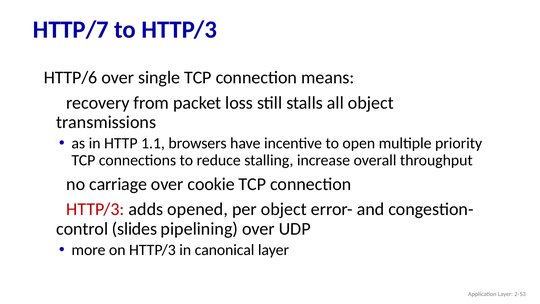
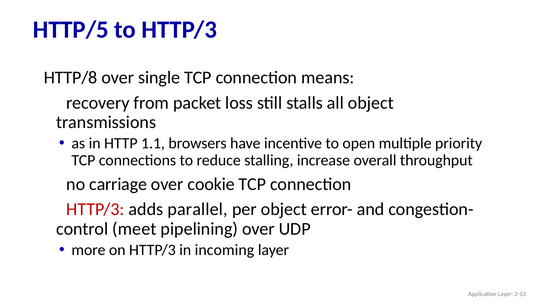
HTTP/7: HTTP/7 -> HTTP/5
HTTP/6: HTTP/6 -> HTTP/8
opened: opened -> parallel
slides: slides -> meet
canonical: canonical -> incoming
